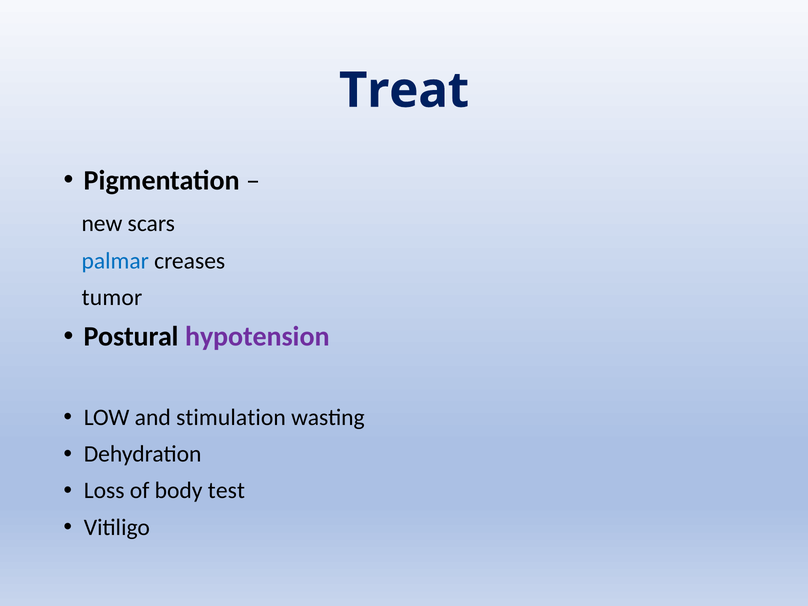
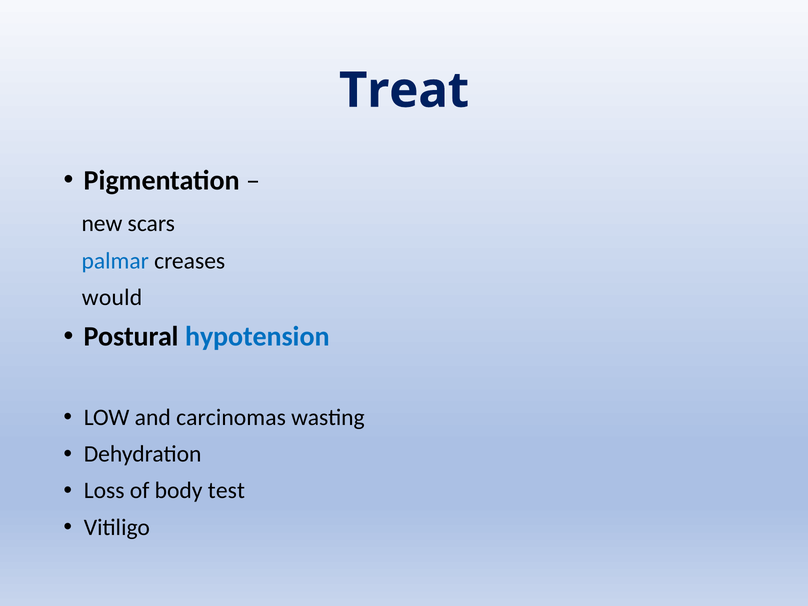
tumor: tumor -> would
hypotension colour: purple -> blue
stimulation: stimulation -> carcinomas
